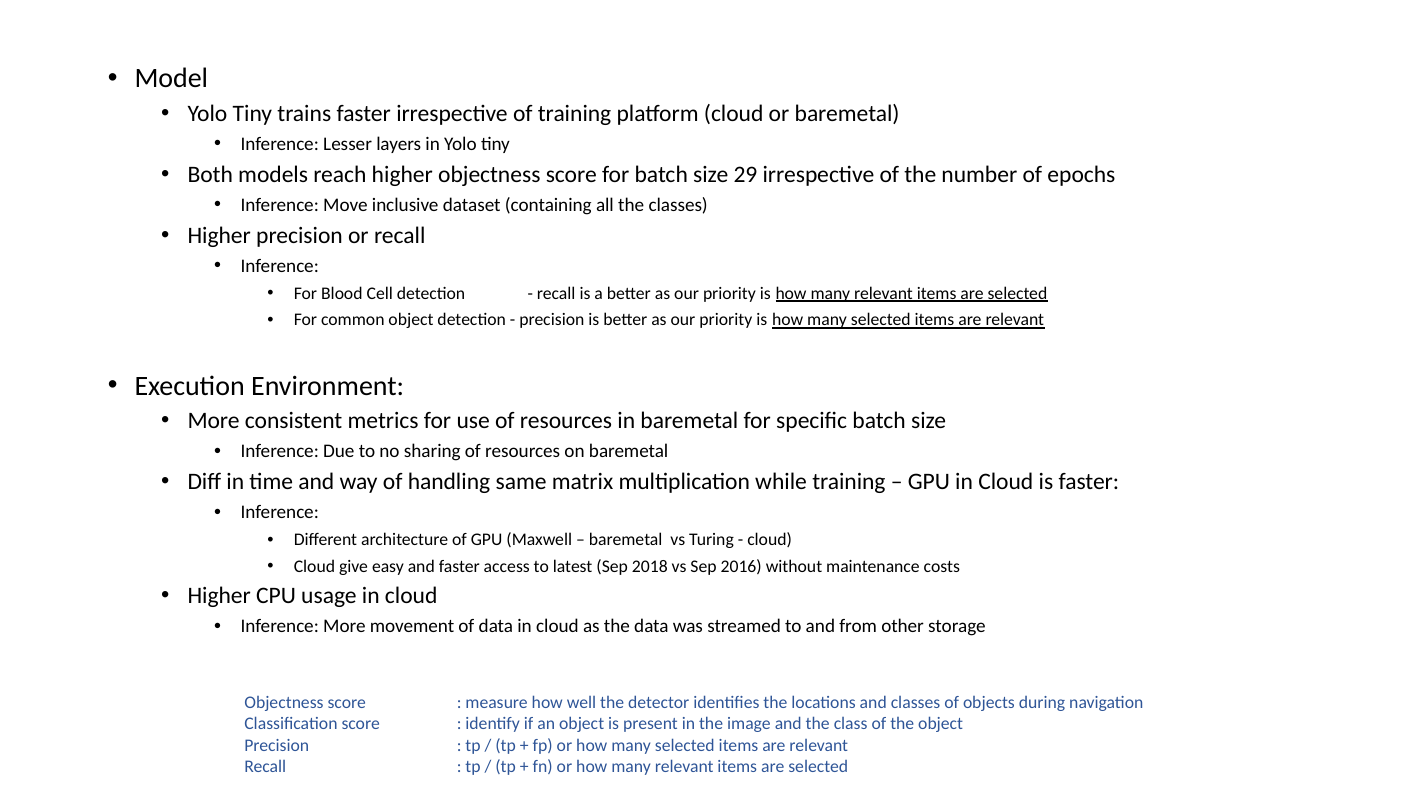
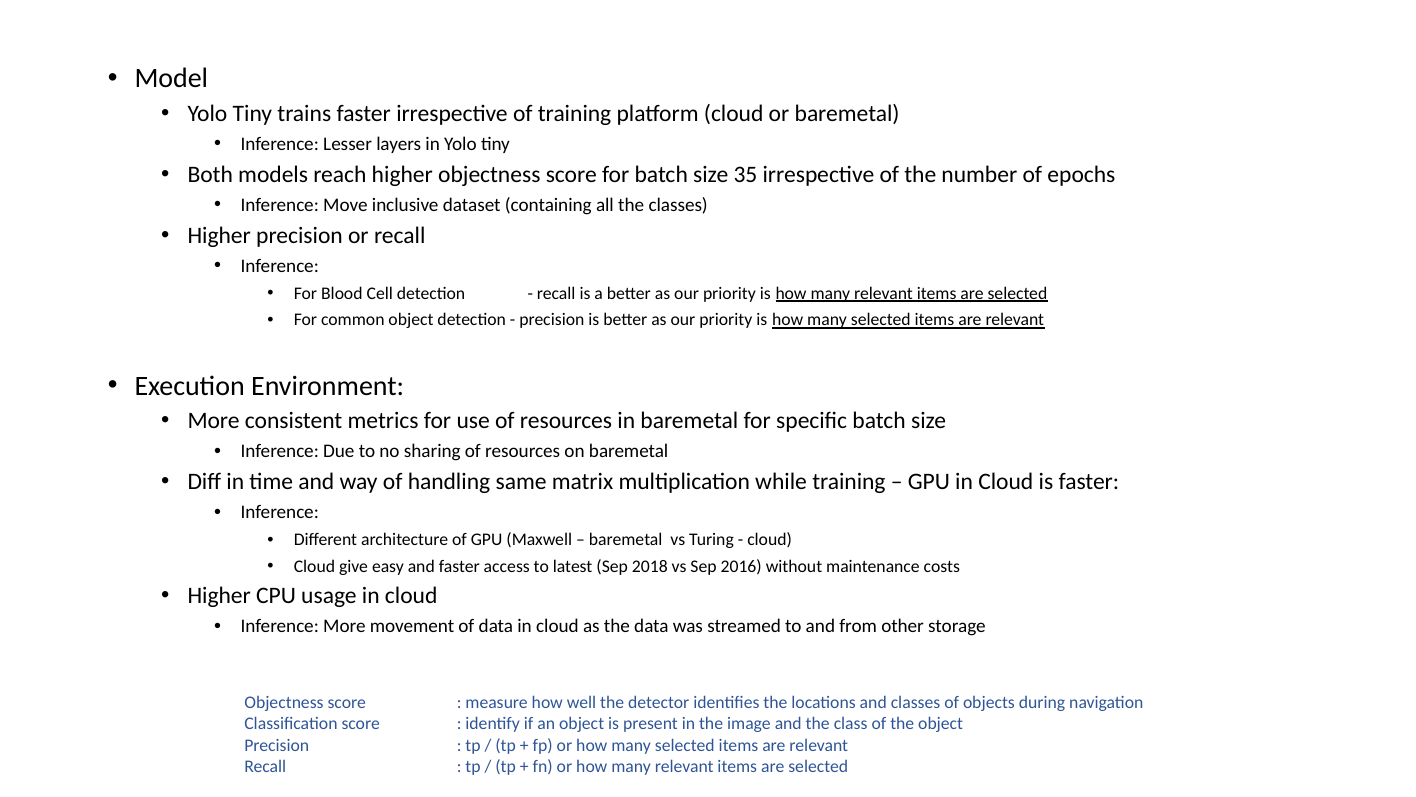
29: 29 -> 35
